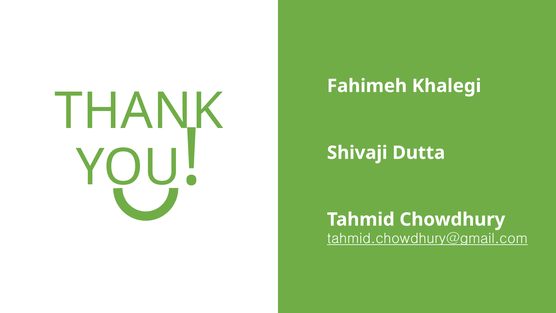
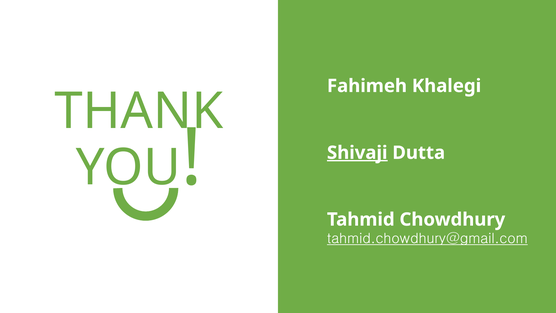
Shivaji underline: none -> present
